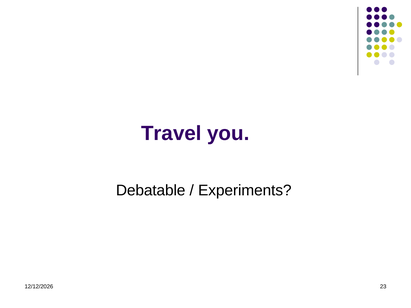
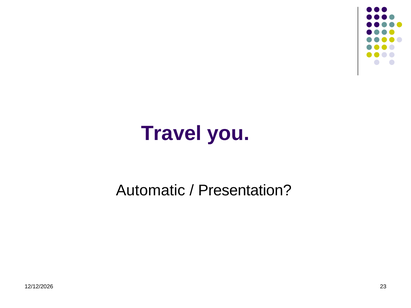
Debatable: Debatable -> Automatic
Experiments: Experiments -> Presentation
